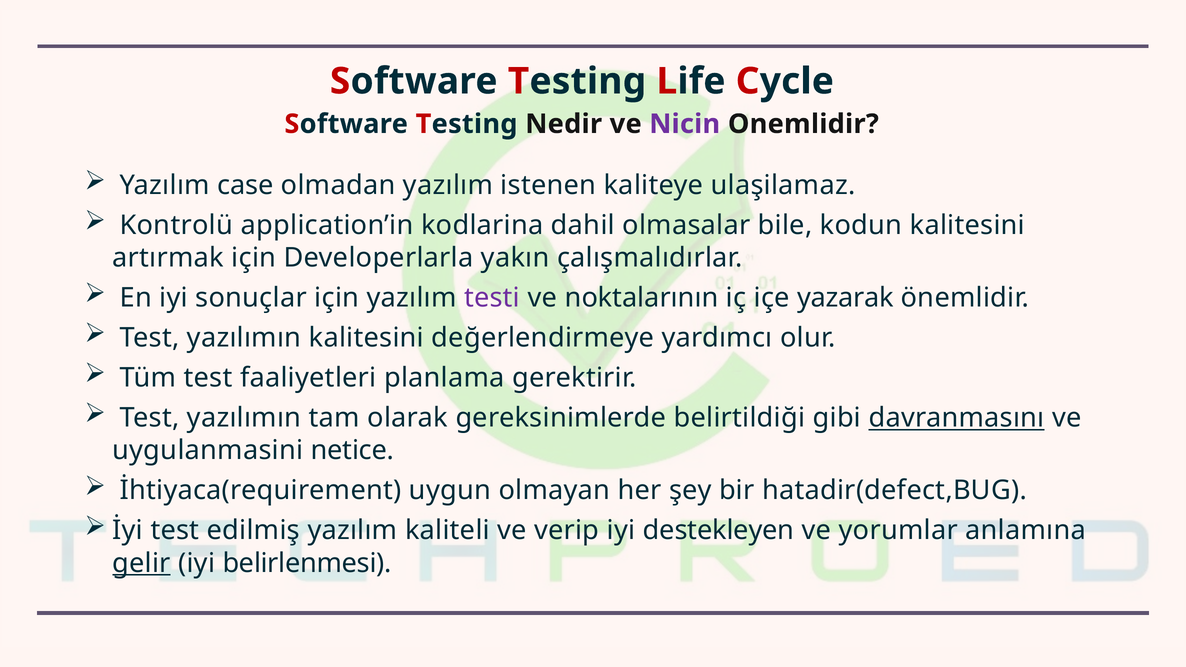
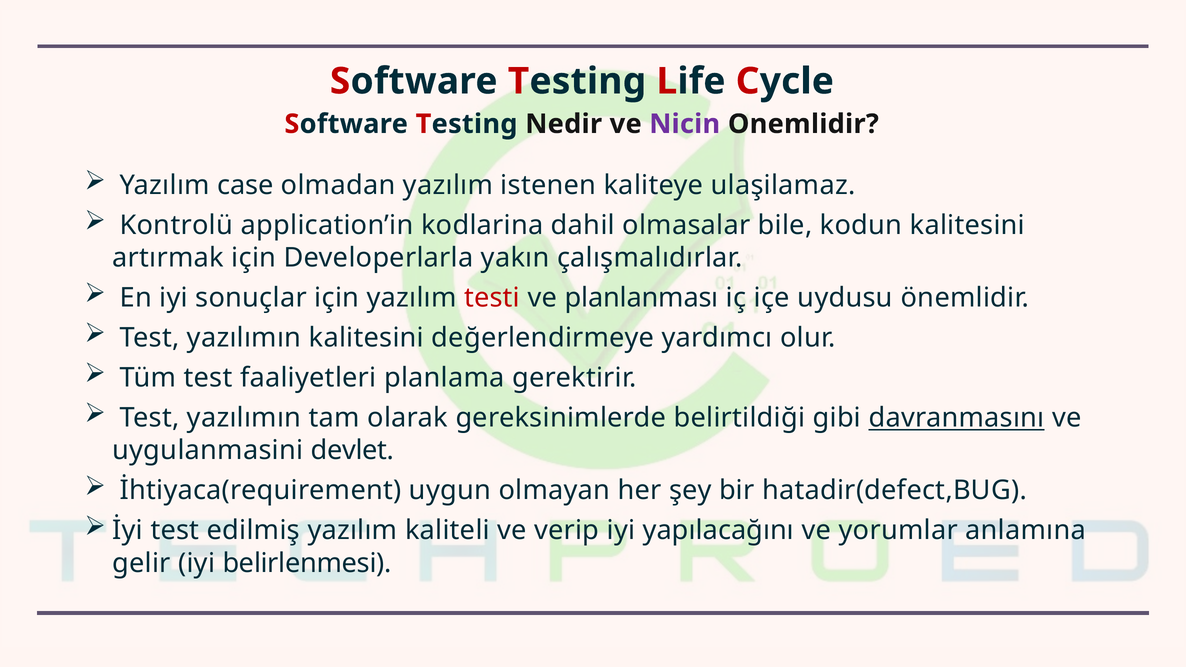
testi colour: purple -> red
noktalarının: noktalarının -> planlanması
yazarak: yazarak -> uydusu
netice: netice -> devlet
destekleyen: destekleyen -> yapılacağını
gelir underline: present -> none
